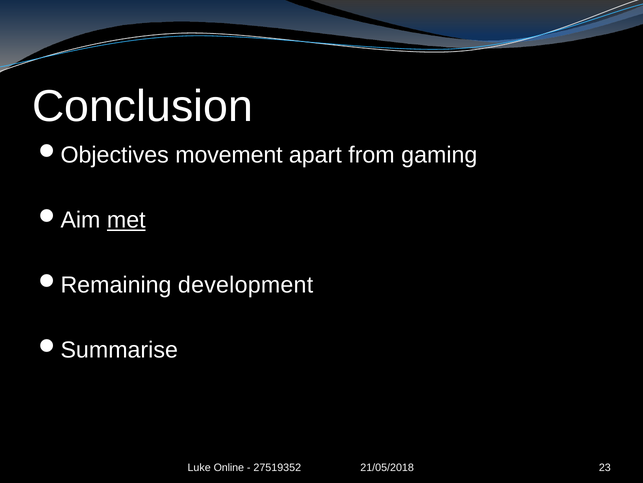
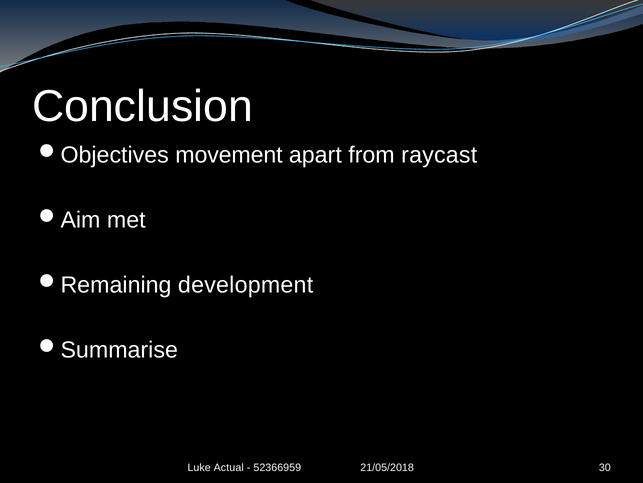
gaming: gaming -> raycast
met underline: present -> none
Online: Online -> Actual
27519352: 27519352 -> 52366959
23: 23 -> 30
